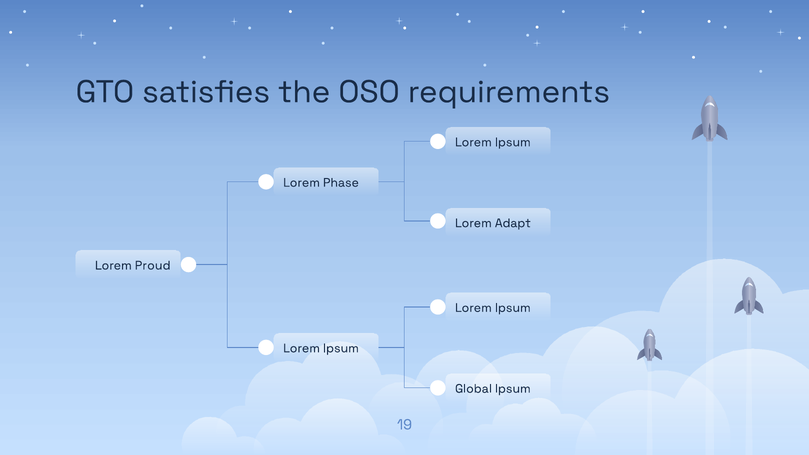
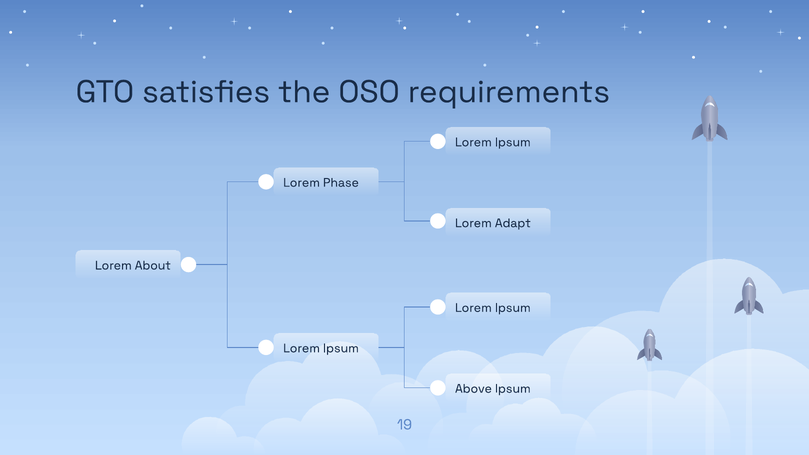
Proud: Proud -> About
Global: Global -> Above
